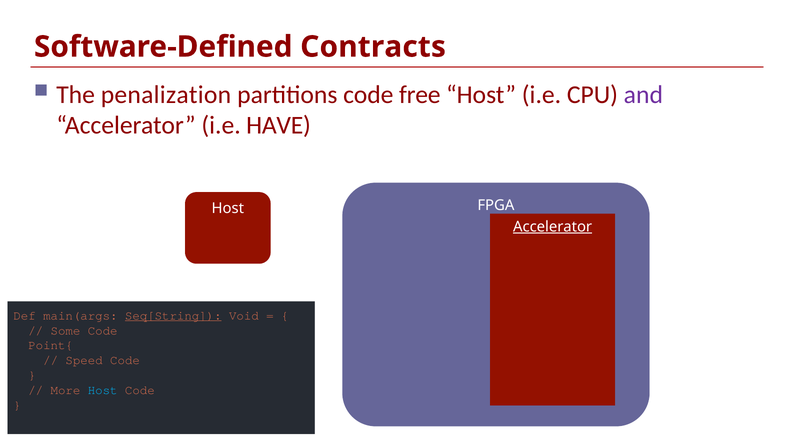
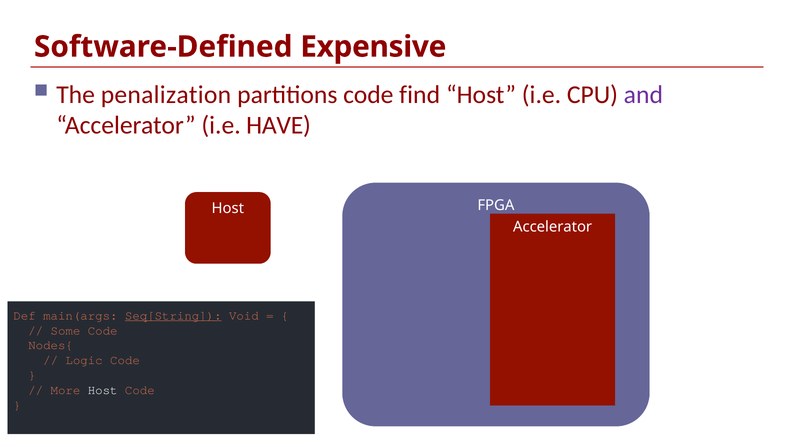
Contracts: Contracts -> Expensive
free: free -> find
Accelerator at (553, 226) underline: present -> none
Point{: Point{ -> Nodes{
Speed: Speed -> Logic
Host at (103, 390) colour: light blue -> white
